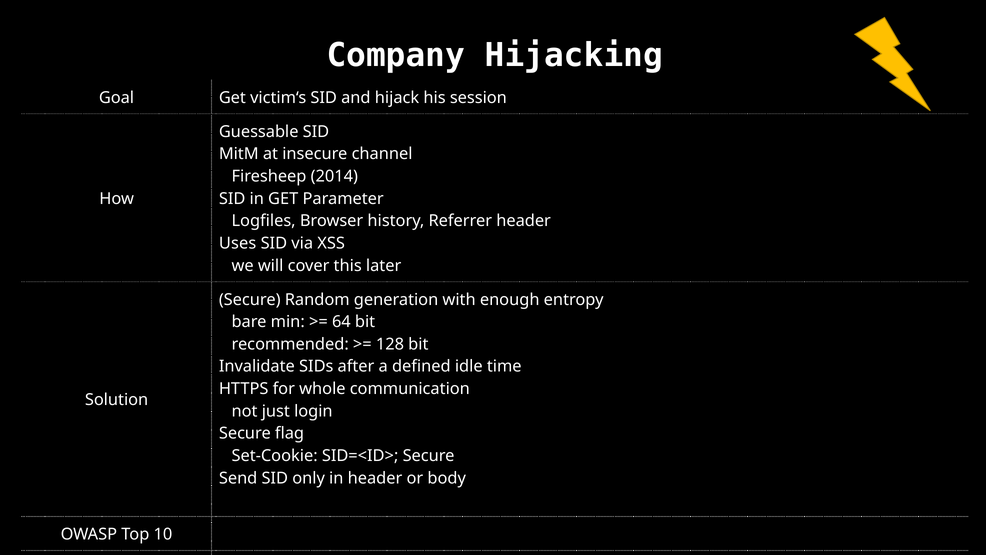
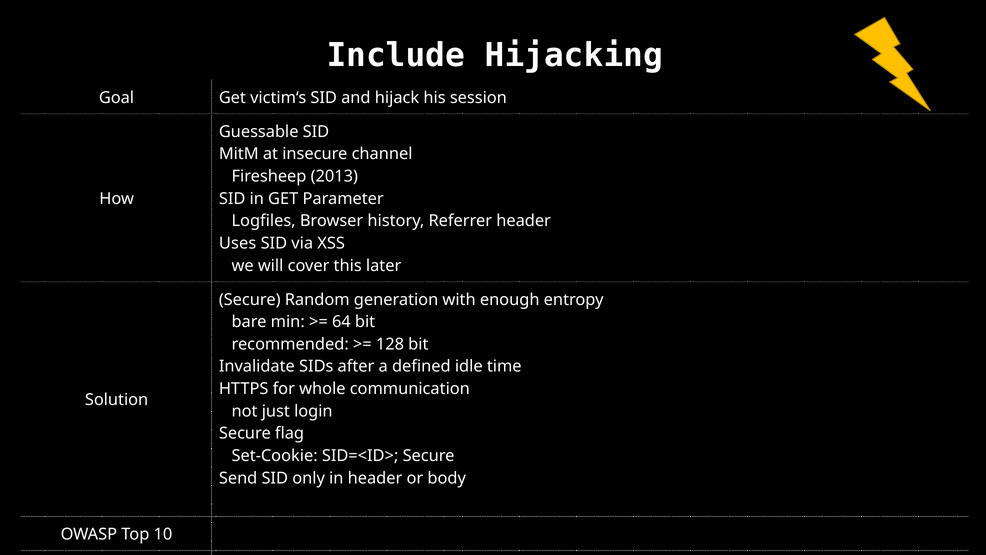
Company: Company -> Include
2014: 2014 -> 2013
